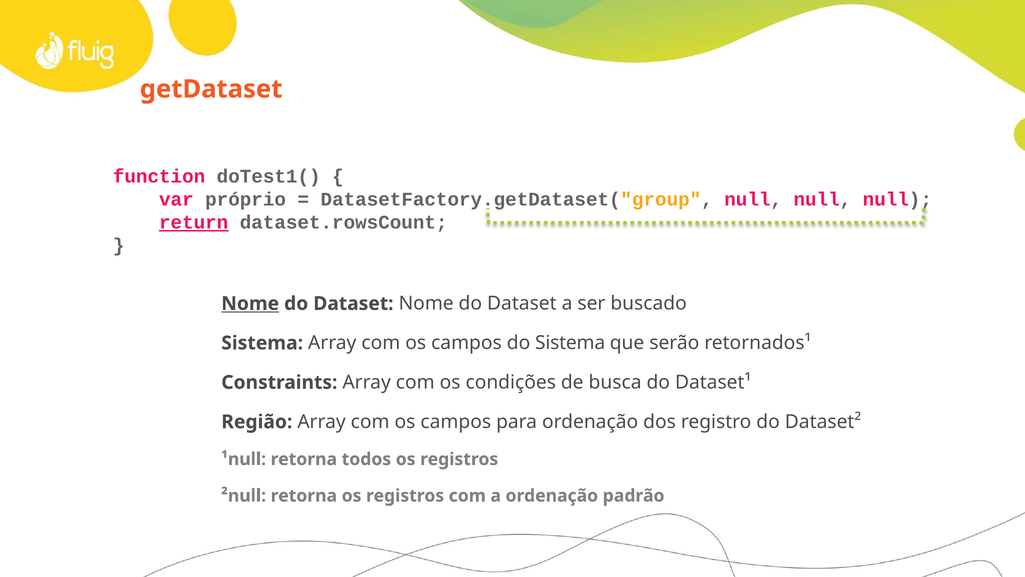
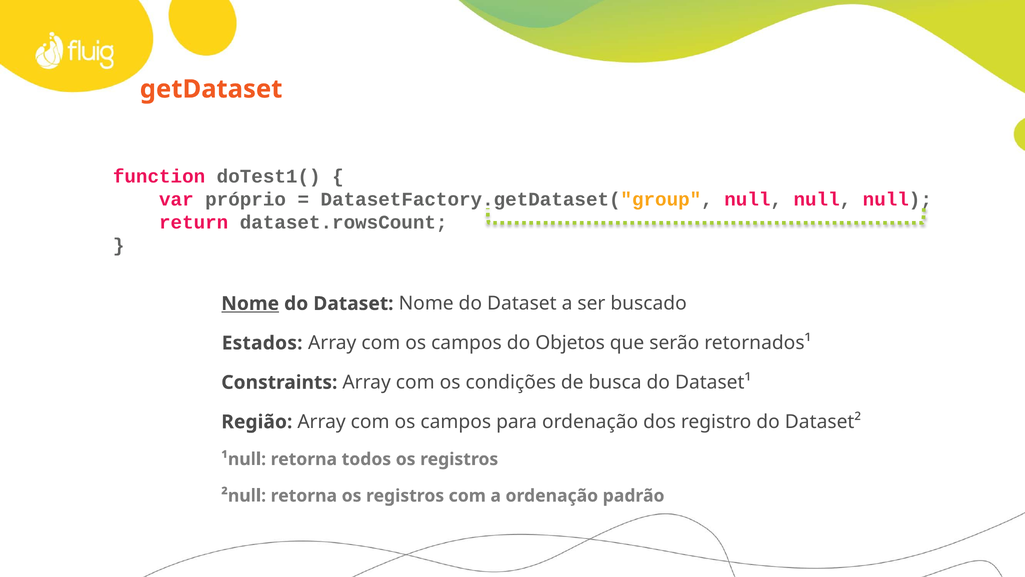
return underline: present -> none
Sistema at (262, 343): Sistema -> Estados
do Sistema: Sistema -> Objetos
